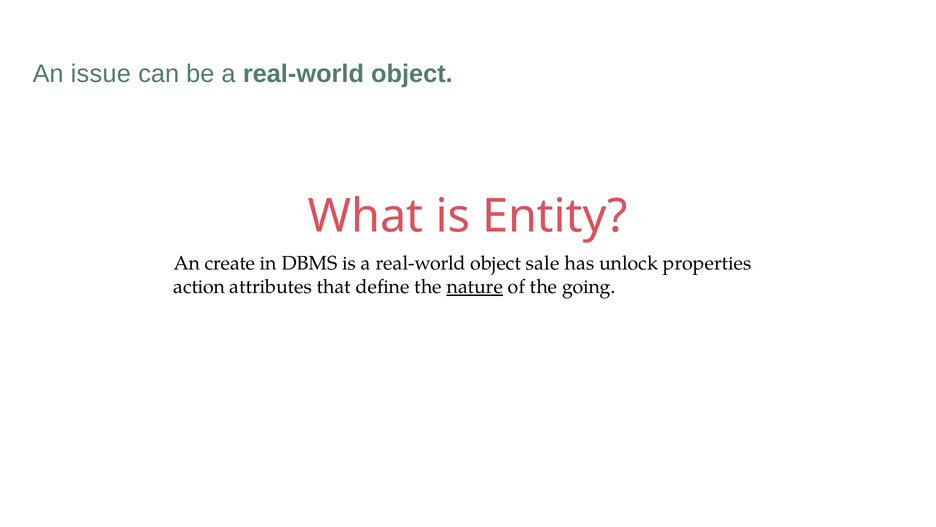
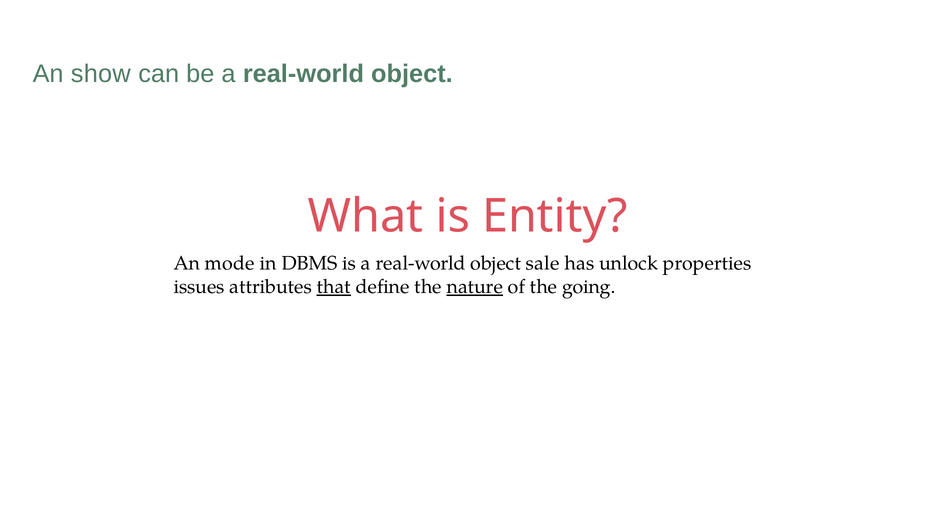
issue: issue -> show
create: create -> mode
action: action -> issues
that underline: none -> present
